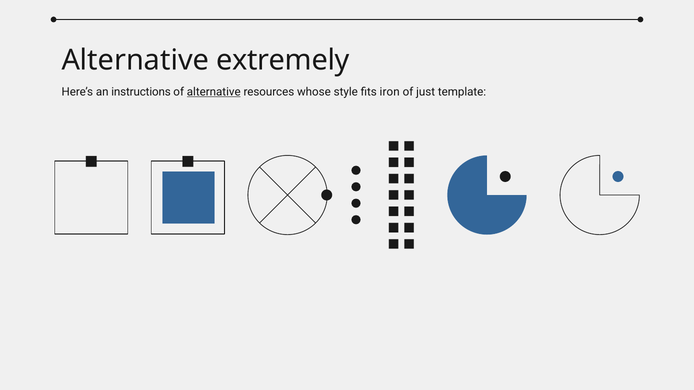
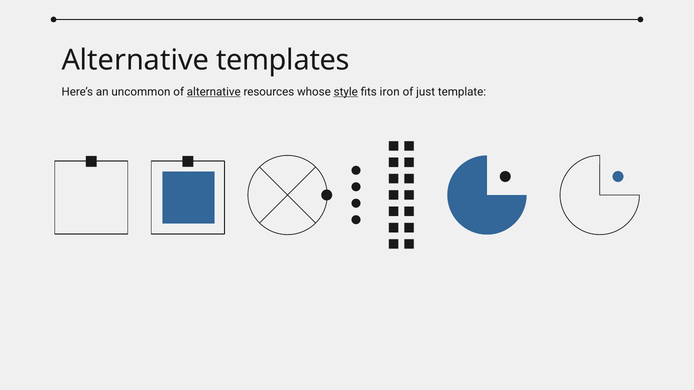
extremely: extremely -> templates
instructions: instructions -> uncommon
style underline: none -> present
